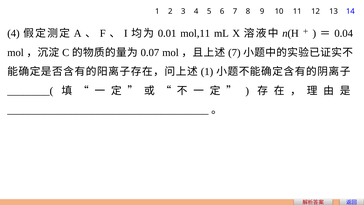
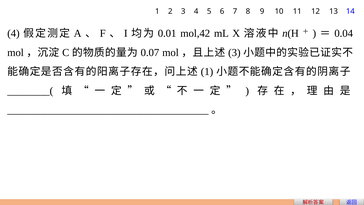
mol,11: mol,11 -> mol,42
7 at (234, 53): 7 -> 3
